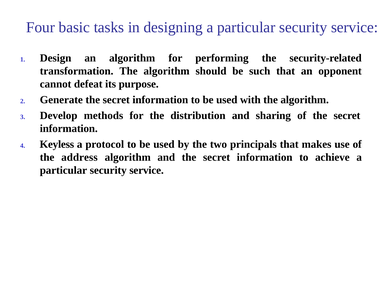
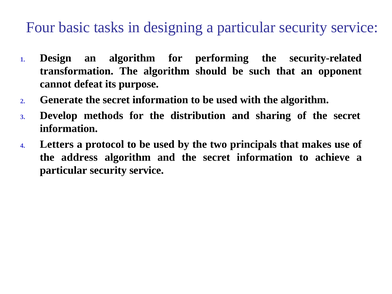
Keyless: Keyless -> Letters
